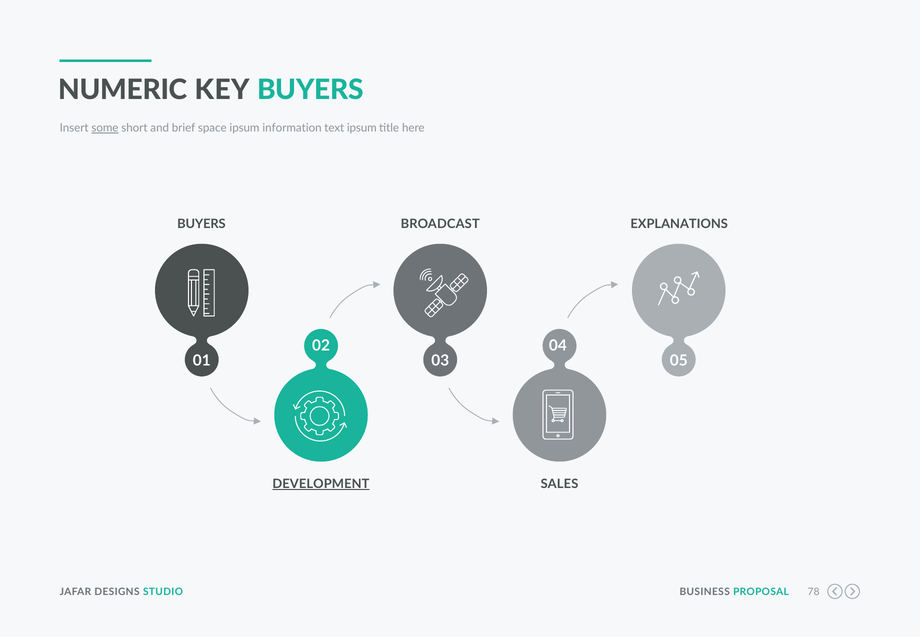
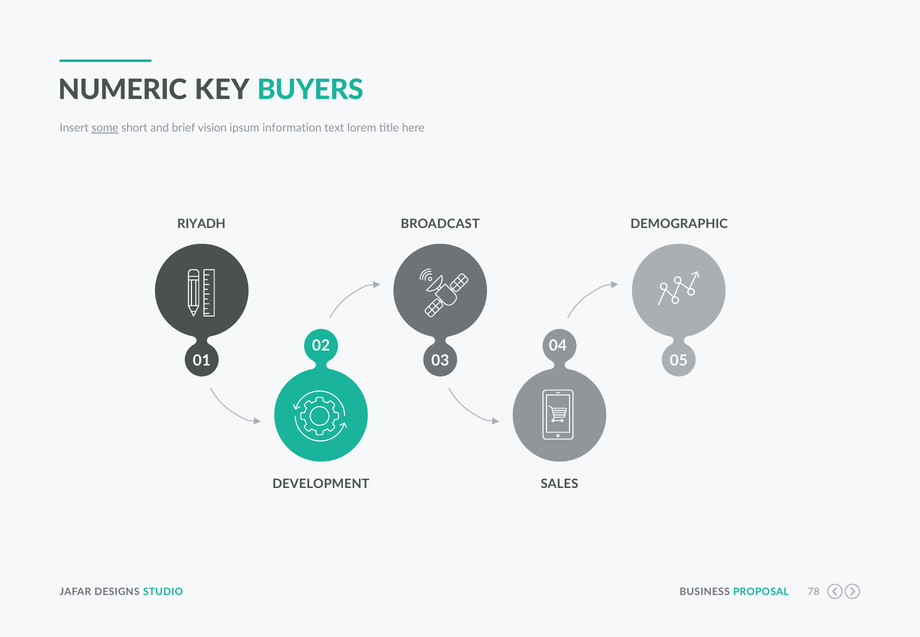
space: space -> vision
text ipsum: ipsum -> lorem
BUYERS at (201, 224): BUYERS -> RIYADH
EXPLANATIONS: EXPLANATIONS -> DEMOGRAPHIC
DEVELOPMENT underline: present -> none
